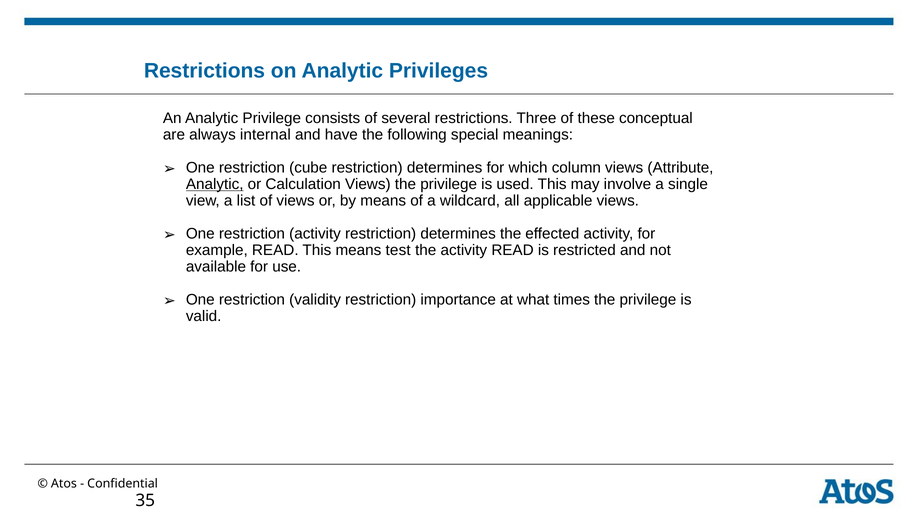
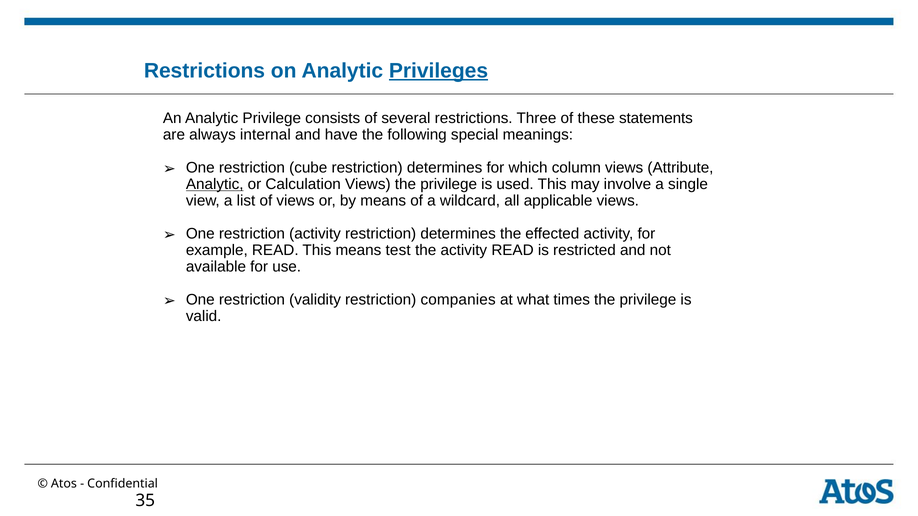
Privileges underline: none -> present
conceptual: conceptual -> statements
importance: importance -> companies
